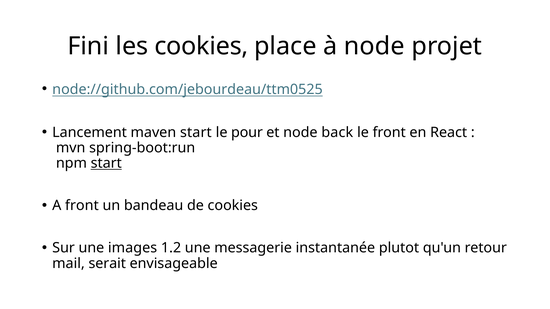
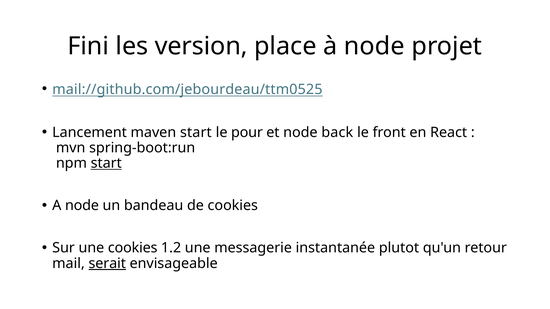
les cookies: cookies -> version
node://github.com/jebourdeau/ttm0525: node://github.com/jebourdeau/ttm0525 -> mail://github.com/jebourdeau/ttm0525
A front: front -> node
une images: images -> cookies
serait underline: none -> present
